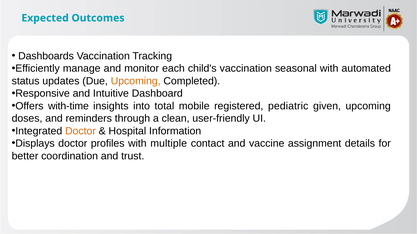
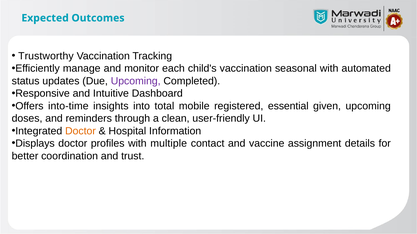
Dashboards: Dashboards -> Trustworthy
Upcoming at (136, 81) colour: orange -> purple
with-time: with-time -> into-time
pediatric: pediatric -> essential
